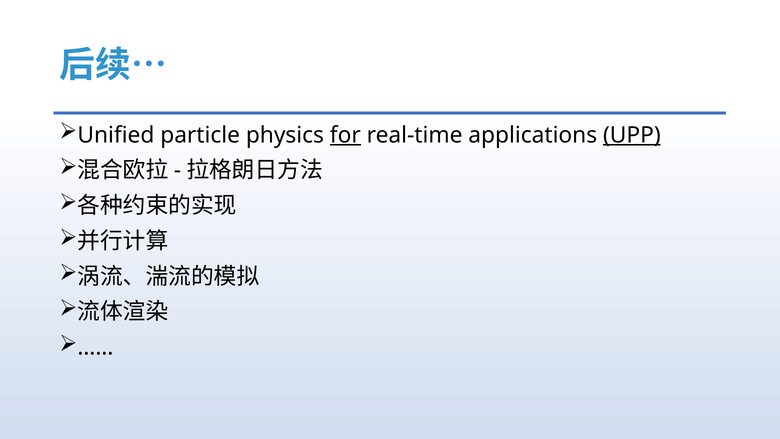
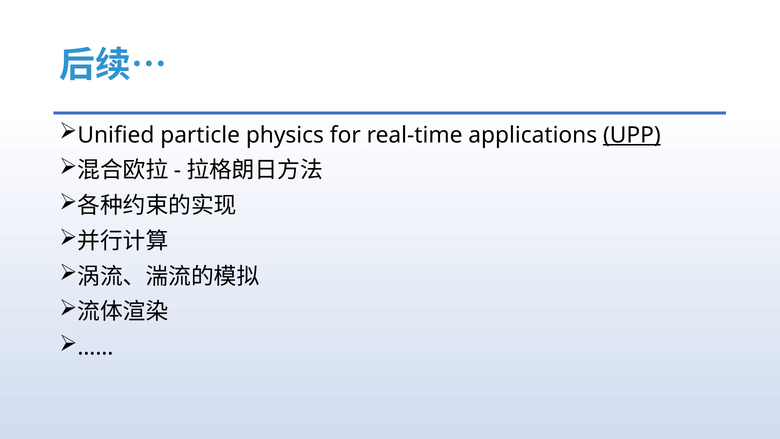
for underline: present -> none
